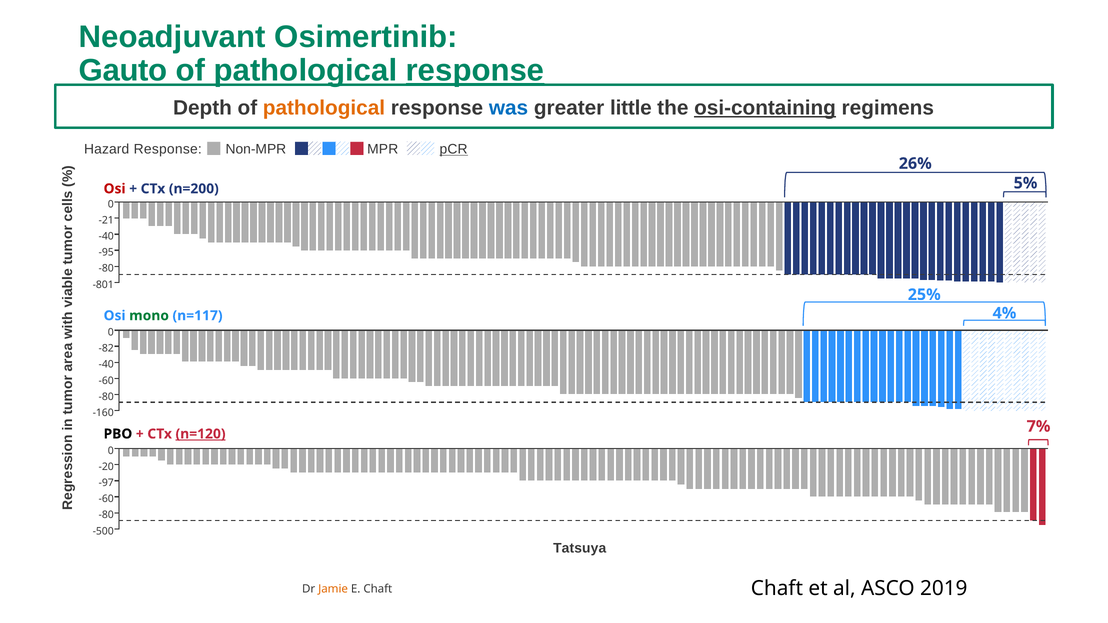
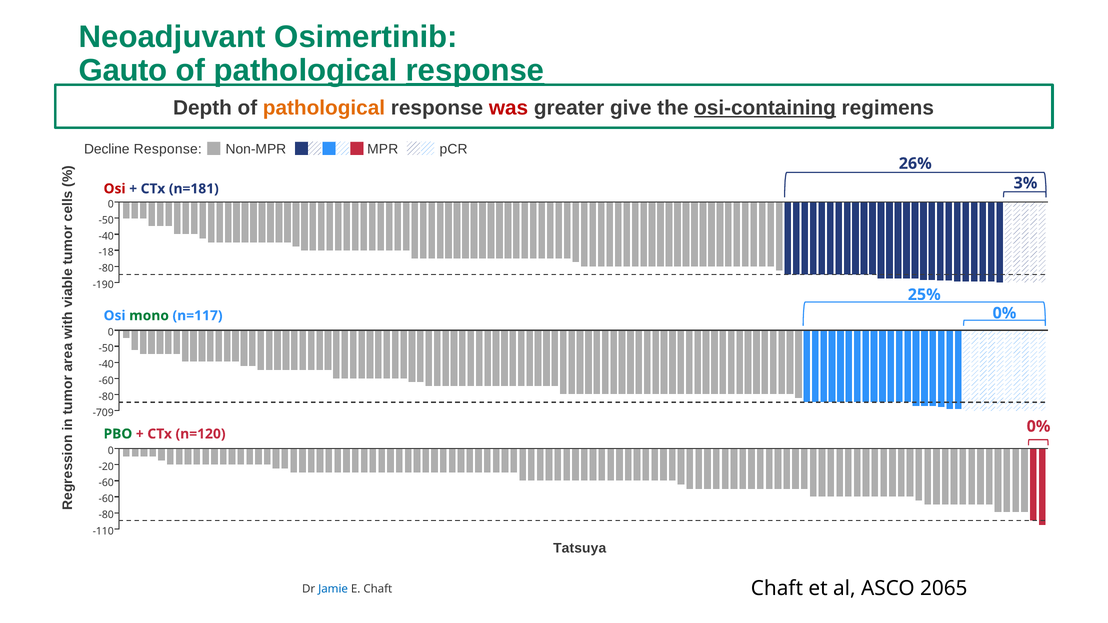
was colour: blue -> red
little: little -> give
Hazard: Hazard -> Decline
pCR underline: present -> none
5%: 5% -> 3%
n=200: n=200 -> n=181
-21 at (106, 220): -21 -> -50
-95: -95 -> -18
-801: -801 -> -190
4% at (1004, 313): 4% -> 0%
-82 at (106, 349): -82 -> -50
-160: -160 -> -709
7% at (1039, 427): 7% -> 0%
PBO colour: black -> green
n=120 underline: present -> none
-97 at (106, 483): -97 -> -60
-500: -500 -> -110
2019: 2019 -> 2065
Jamie colour: orange -> blue
